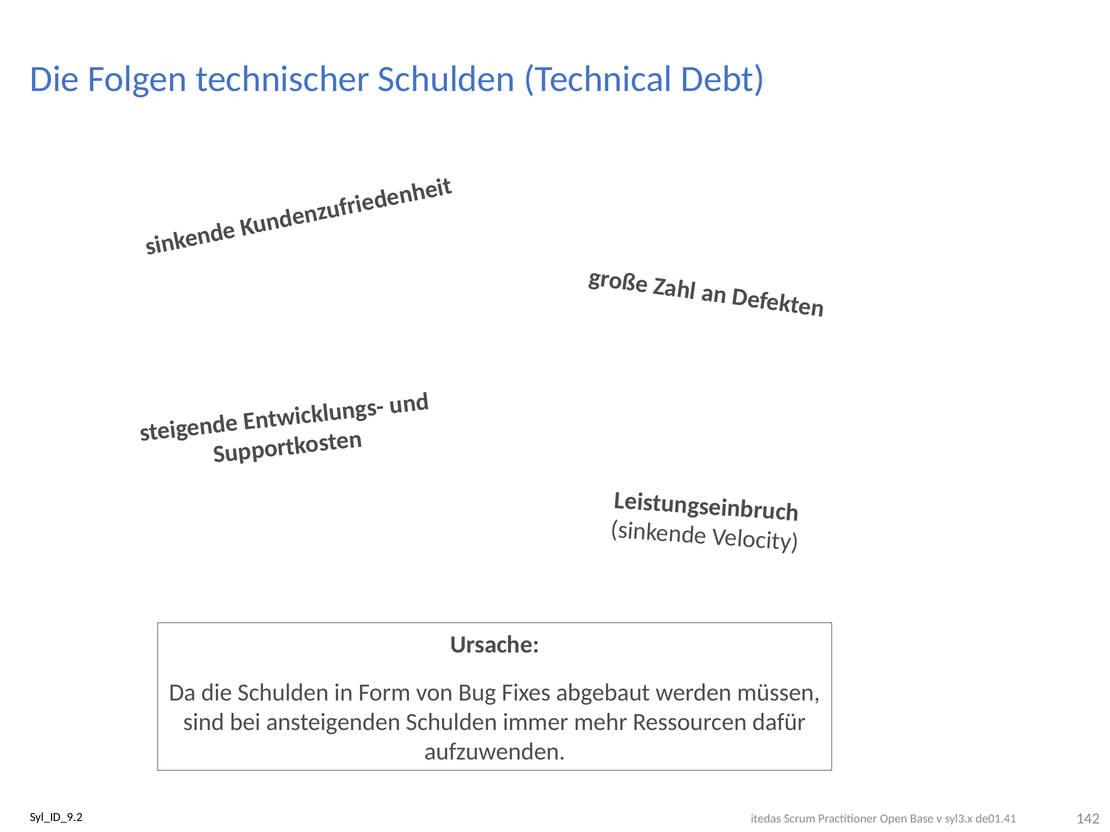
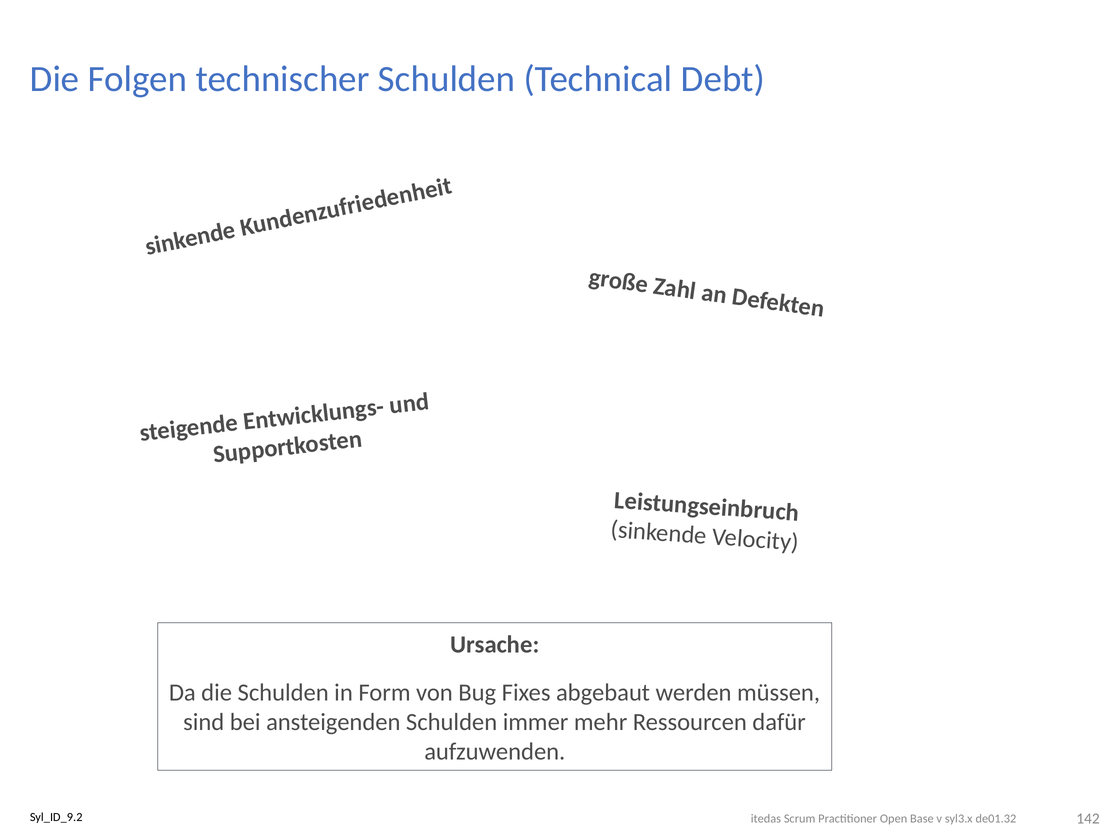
de01.41: de01.41 -> de01.32
